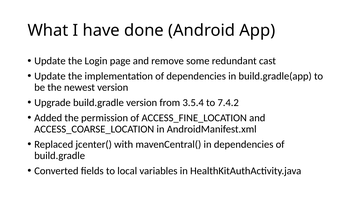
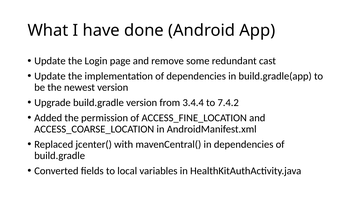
3.5.4: 3.5.4 -> 3.4.4
